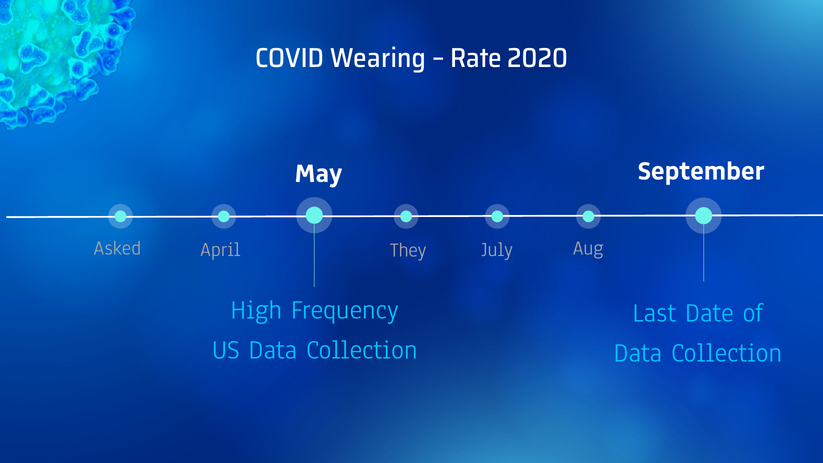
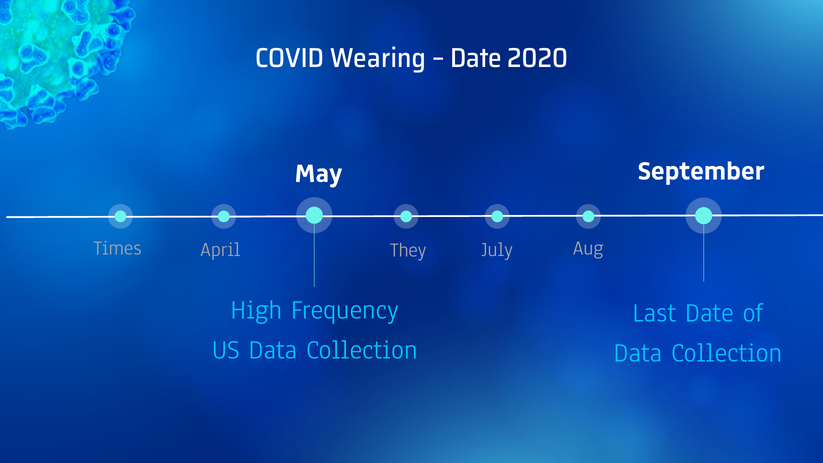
Rate at (476, 58): Rate -> Date
Asked: Asked -> Times
